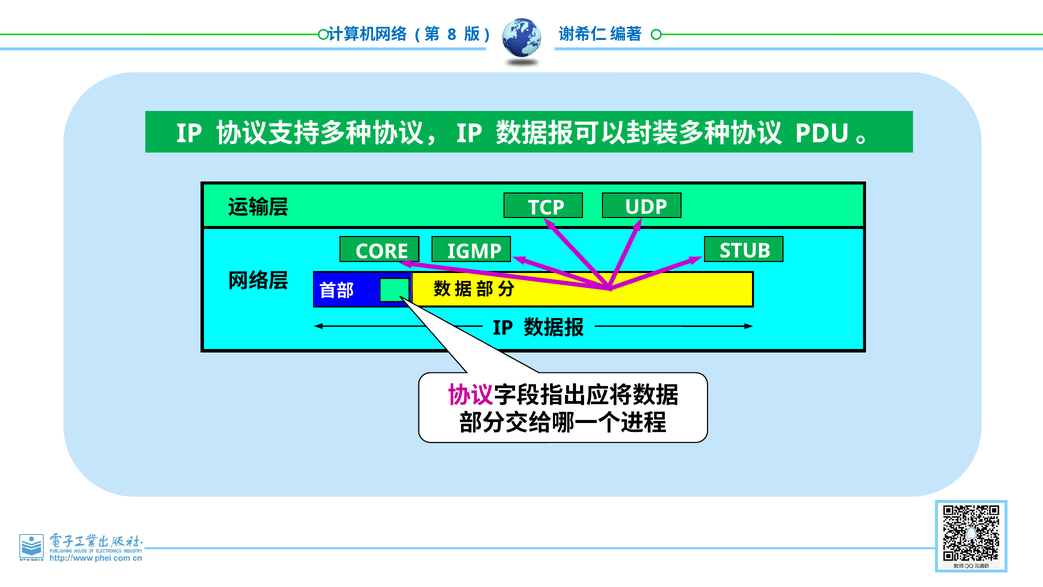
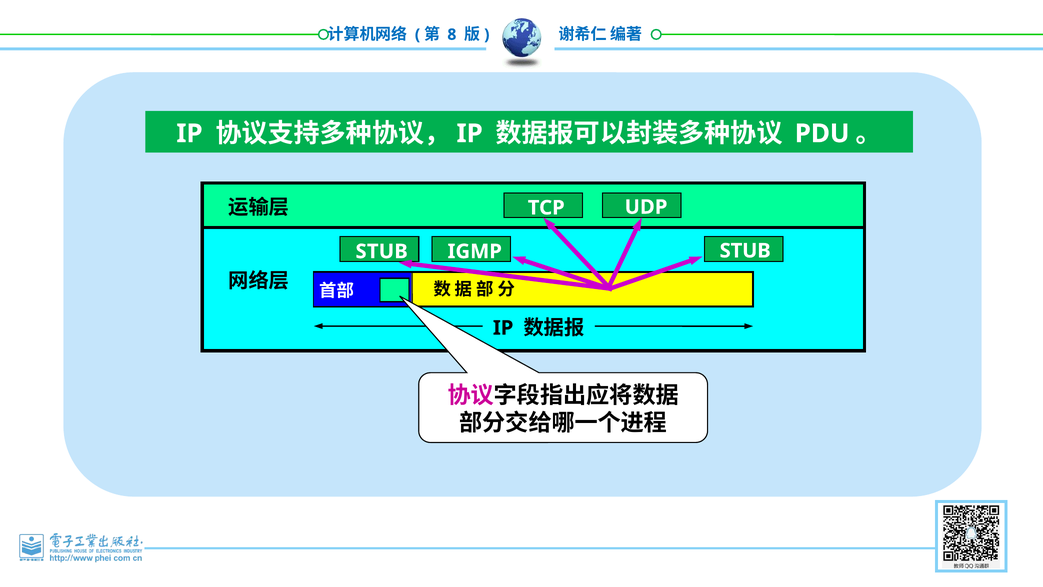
CORE at (382, 251): CORE -> STUB
